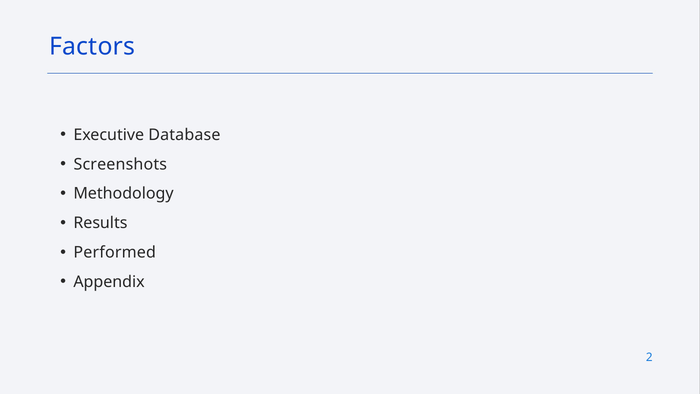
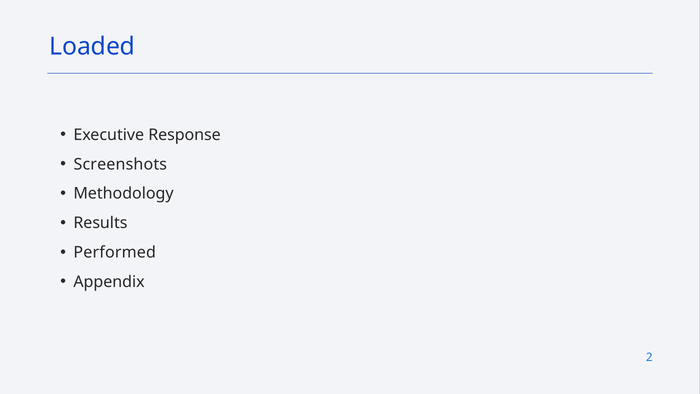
Factors: Factors -> Loaded
Database: Database -> Response
